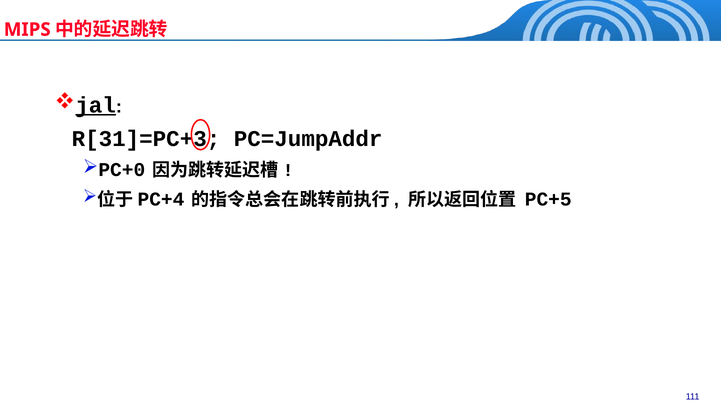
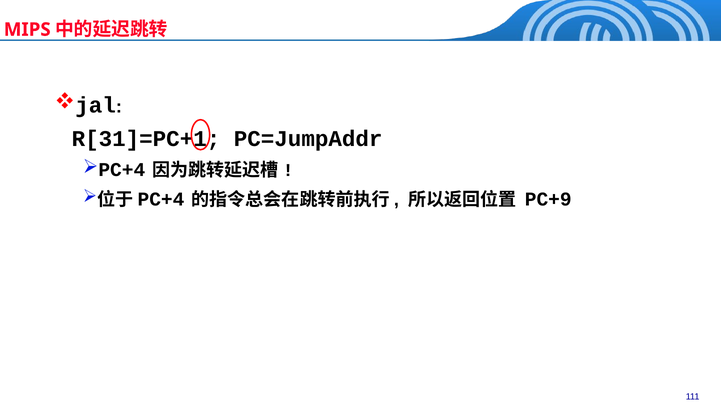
jal underline: present -> none
R[31]=PC+3: R[31]=PC+3 -> R[31]=PC+1
PC+0: PC+0 -> PC+4
PC+5: PC+5 -> PC+9
